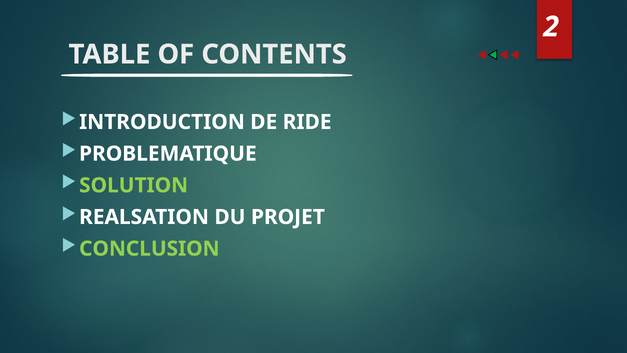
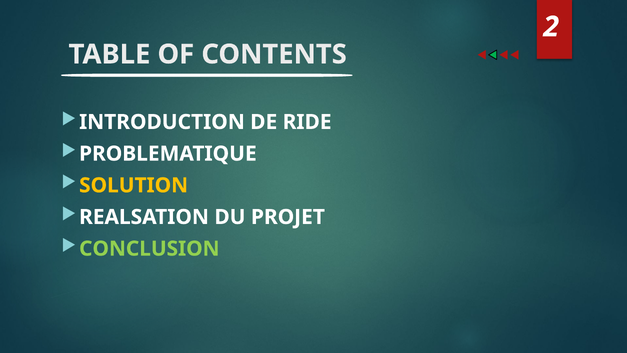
SOLUTION colour: light green -> yellow
